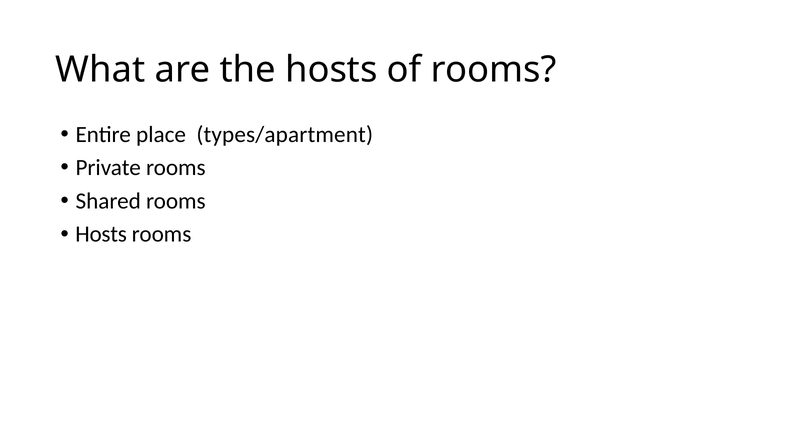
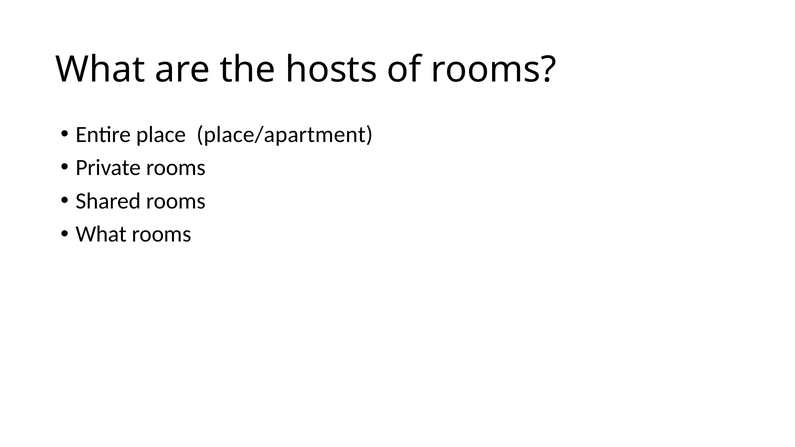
types/apartment: types/apartment -> place/apartment
Hosts at (101, 234): Hosts -> What
